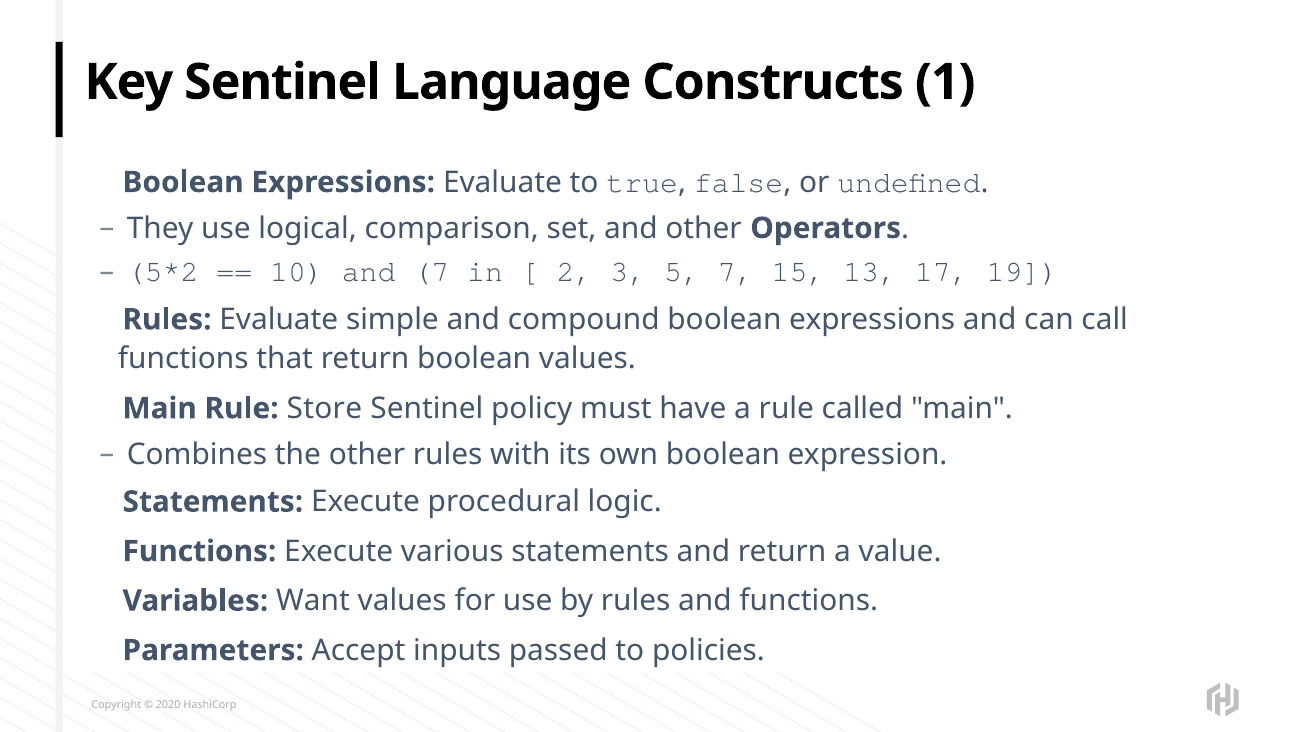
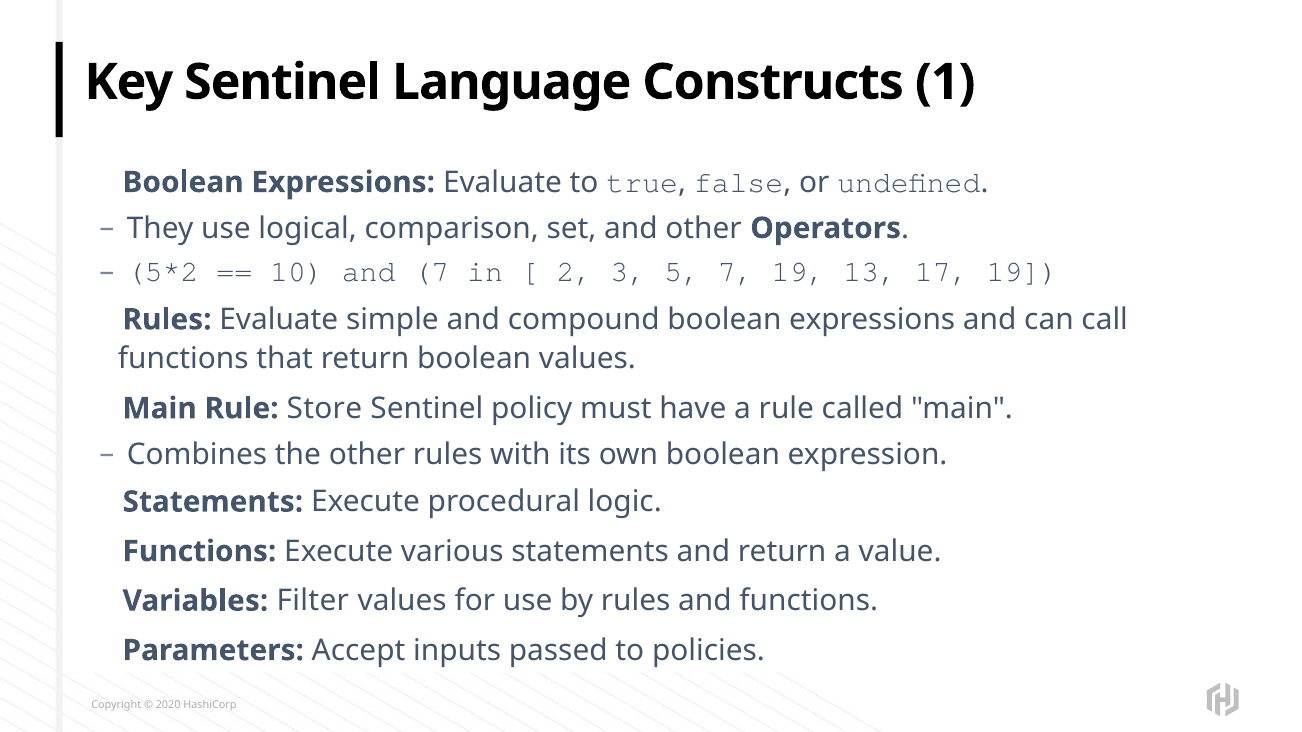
7 15: 15 -> 19
Want: Want -> Filter
